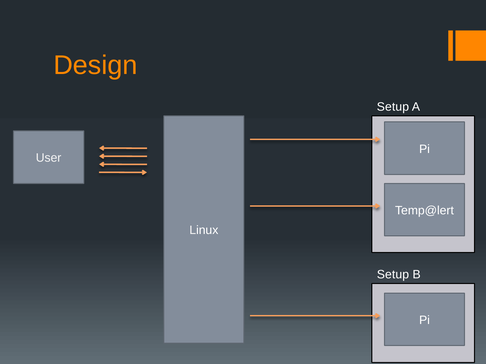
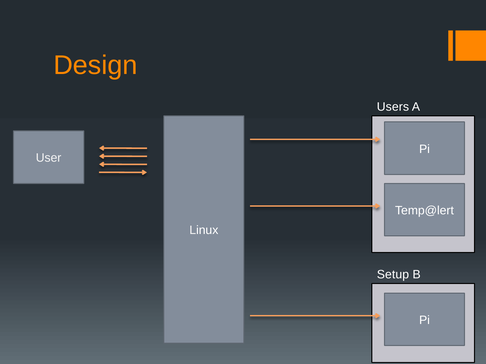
Setup at (393, 107): Setup -> Users
